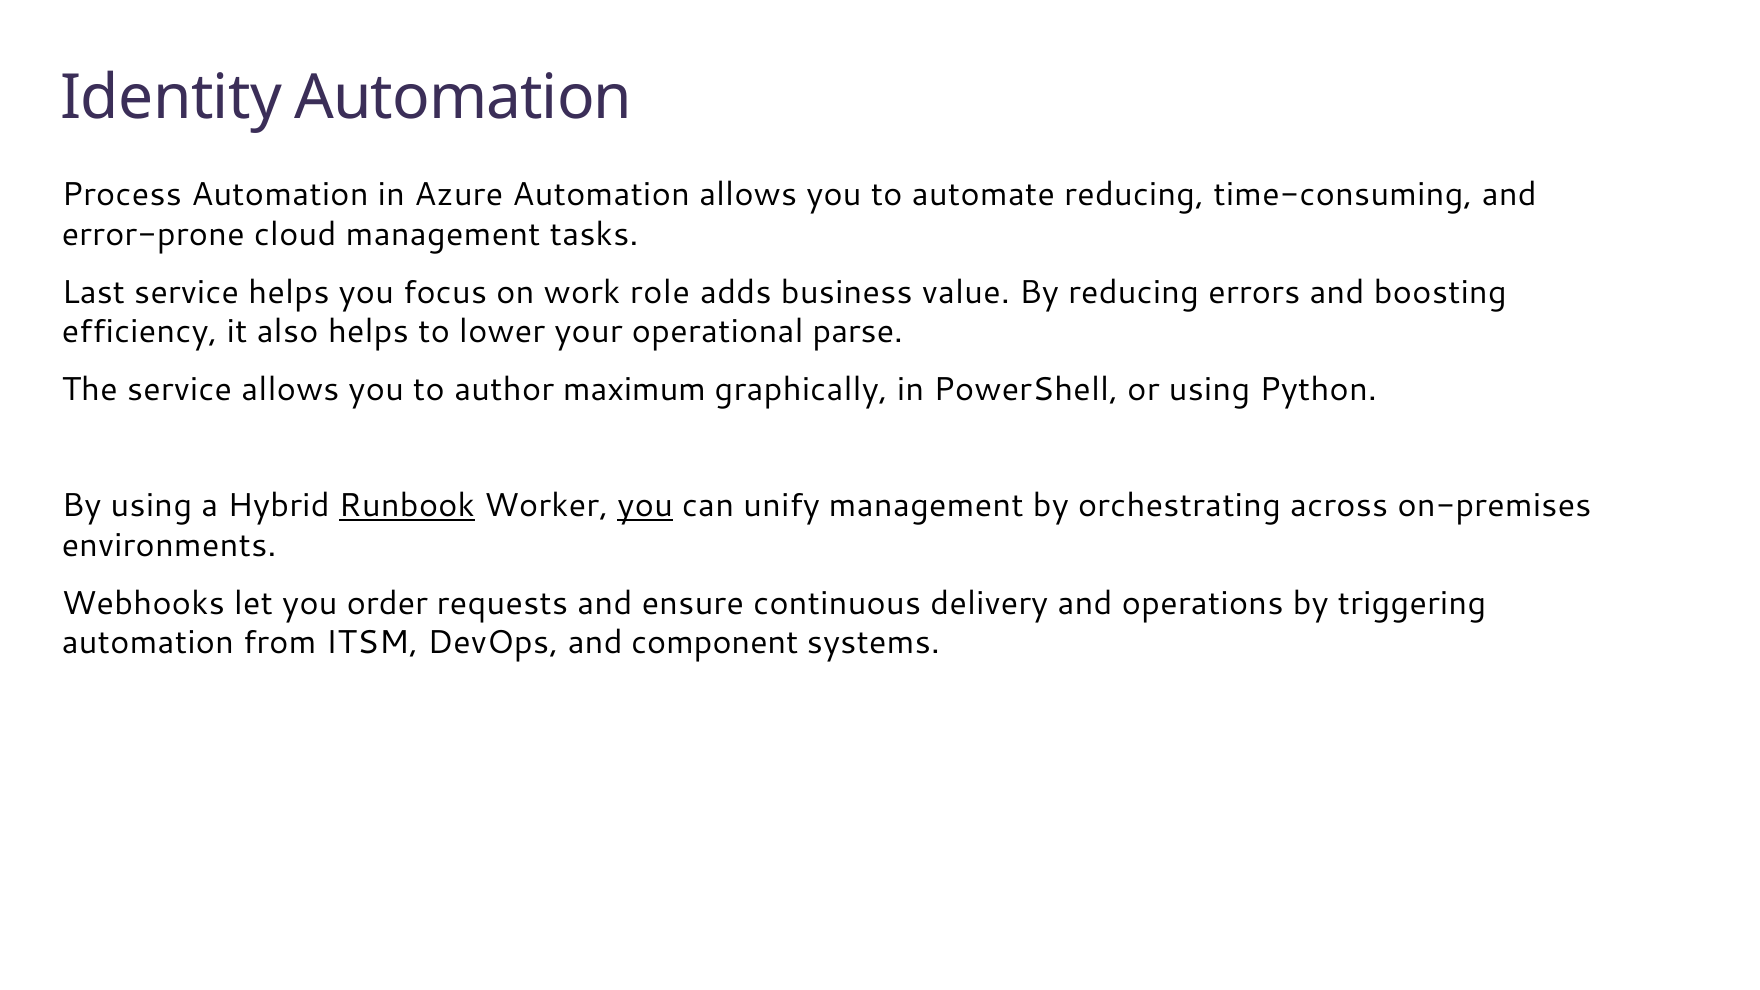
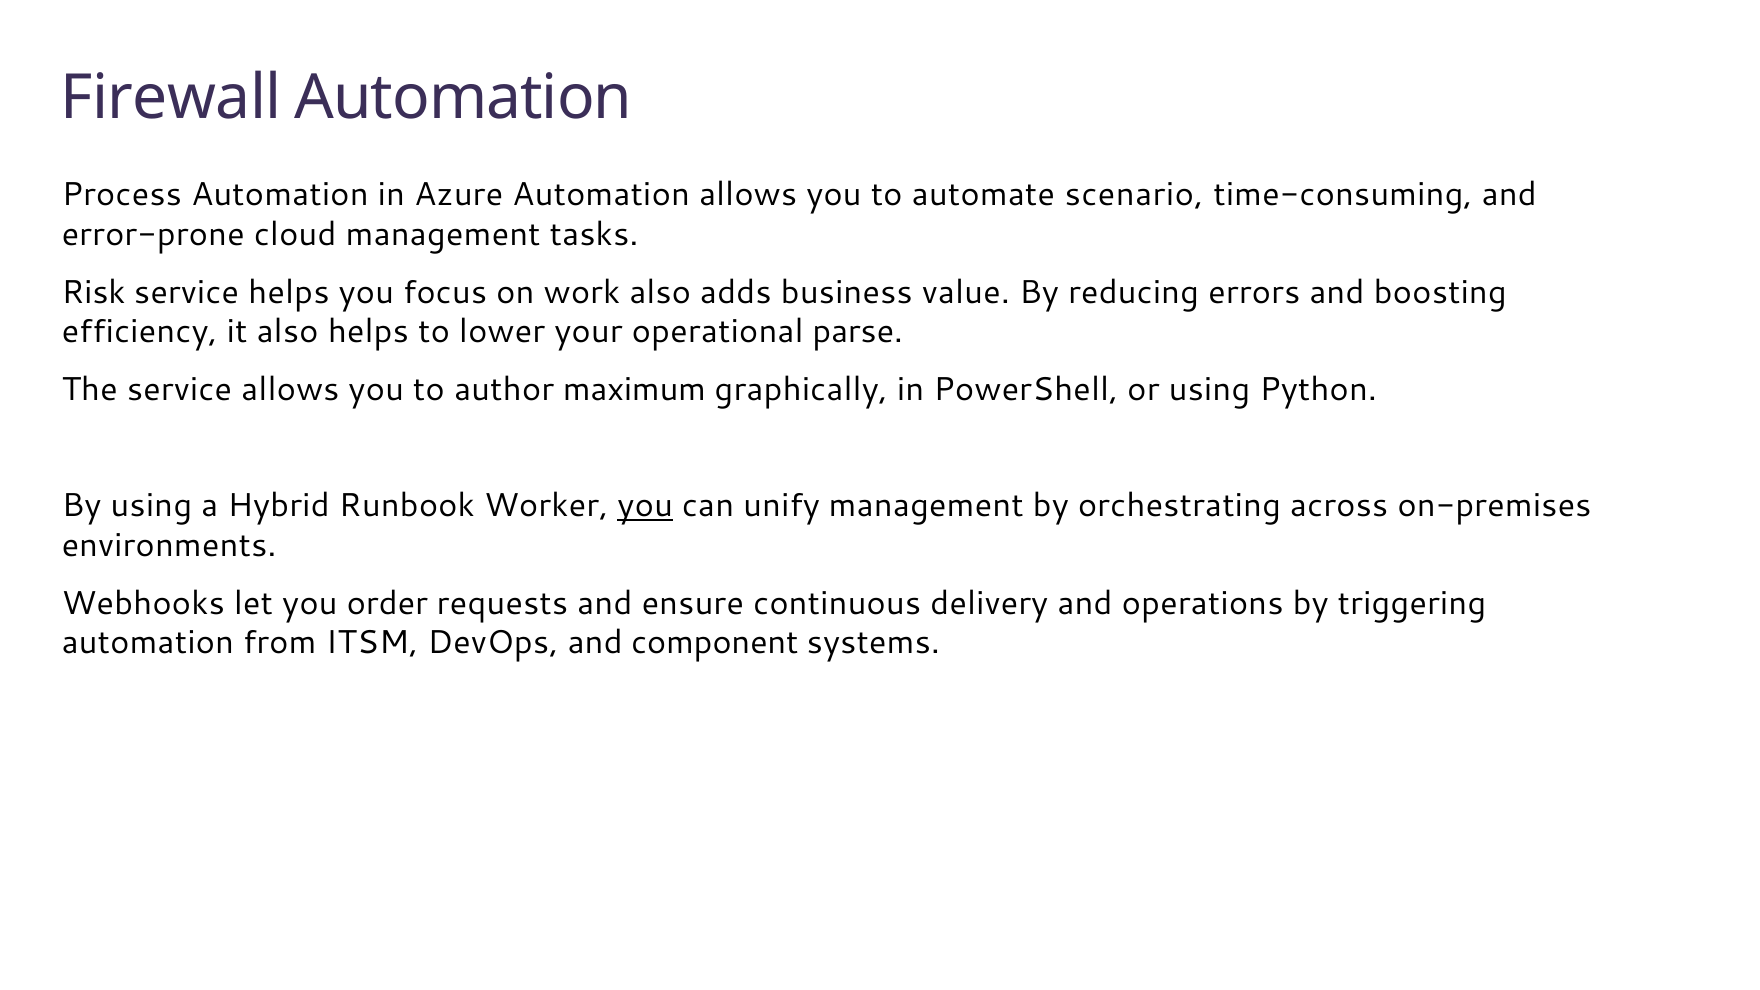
Identity: Identity -> Firewall
automate reducing: reducing -> scenario
Last: Last -> Risk
work role: role -> also
Runbook underline: present -> none
